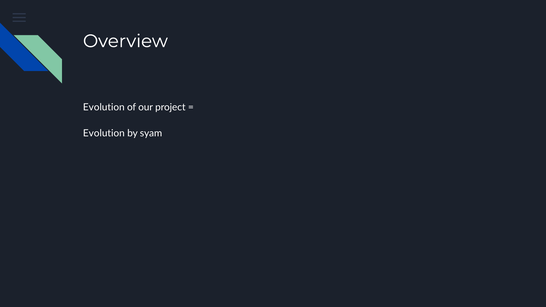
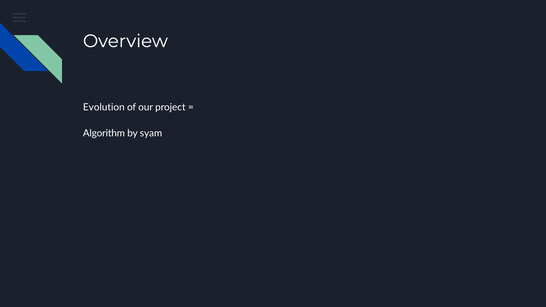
Evolution at (104, 133): Evolution -> Algorithm
